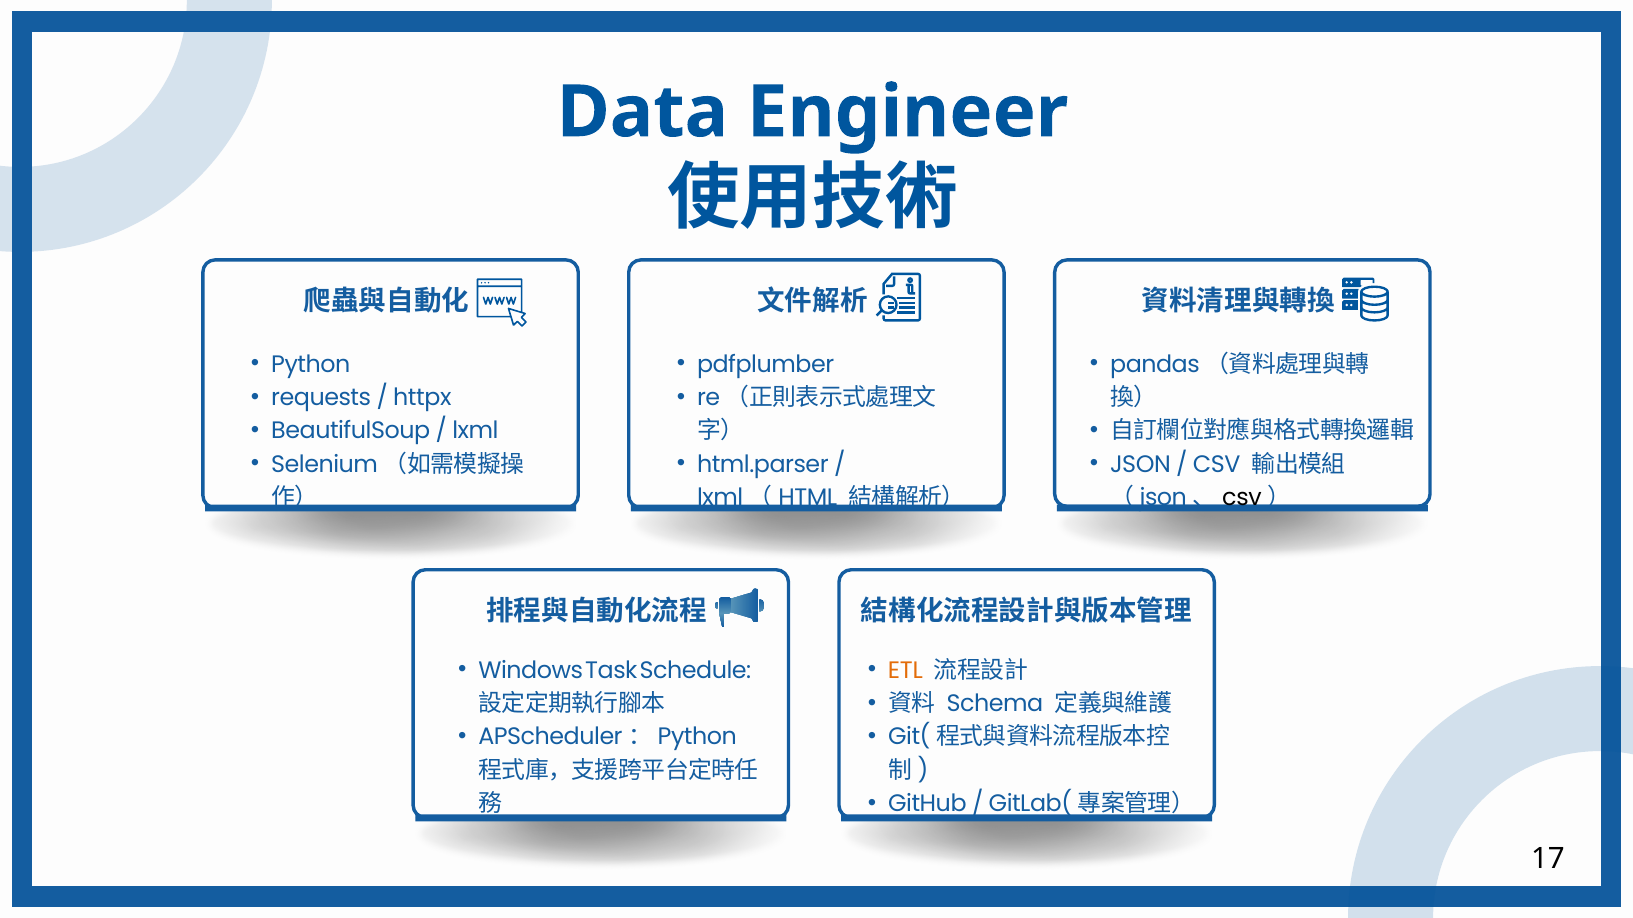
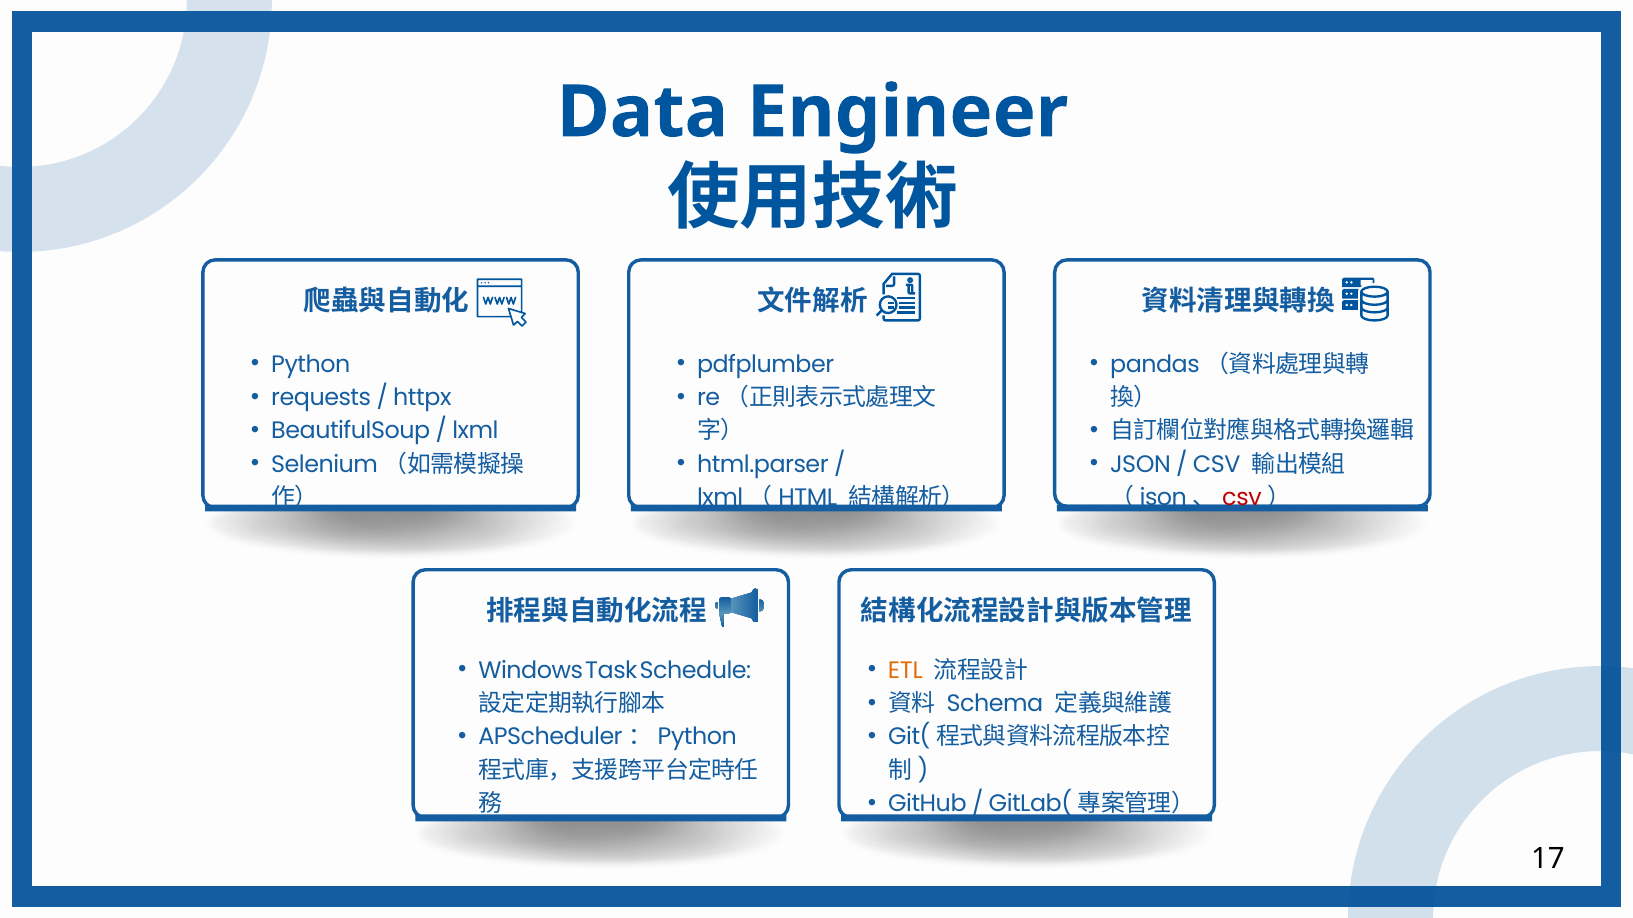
csv at (1242, 498) colour: black -> red
